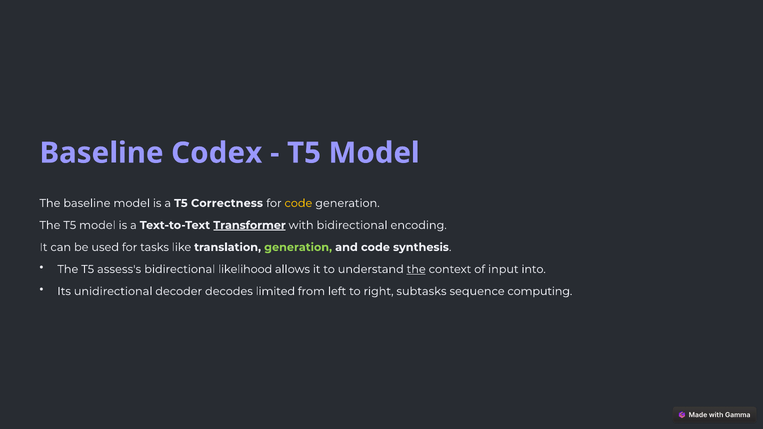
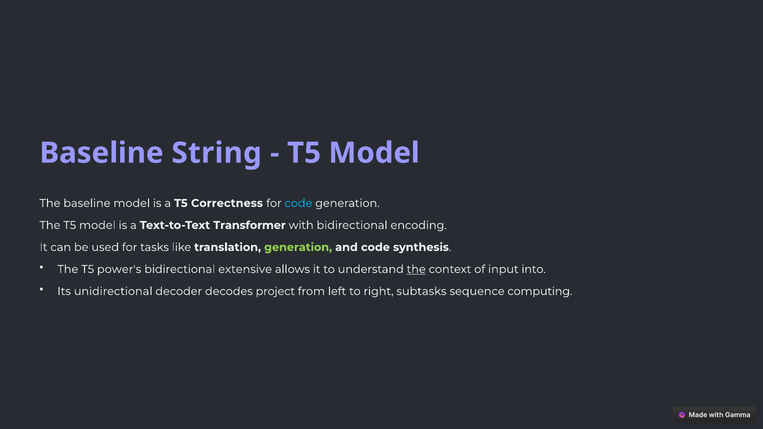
Codex: Codex -> String
code at (298, 203) colour: yellow -> light blue
Transformer underline: present -> none
assess's: assess's -> power's
likelihood: likelihood -> extensive
limited: limited -> project
